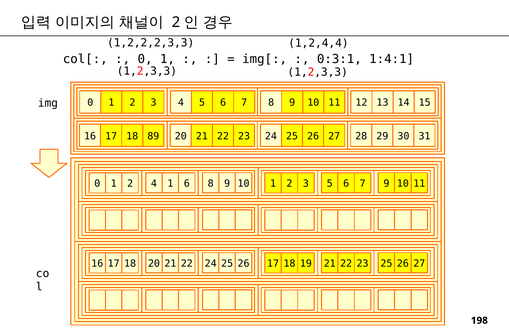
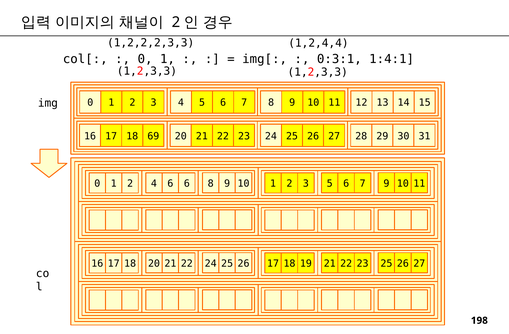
89: 89 -> 69
4 1: 1 -> 6
